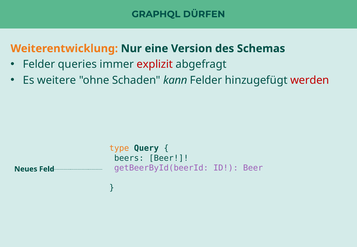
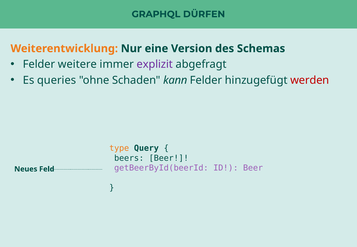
queries: queries -> weitere
explizit colour: red -> purple
weitere: weitere -> queries
